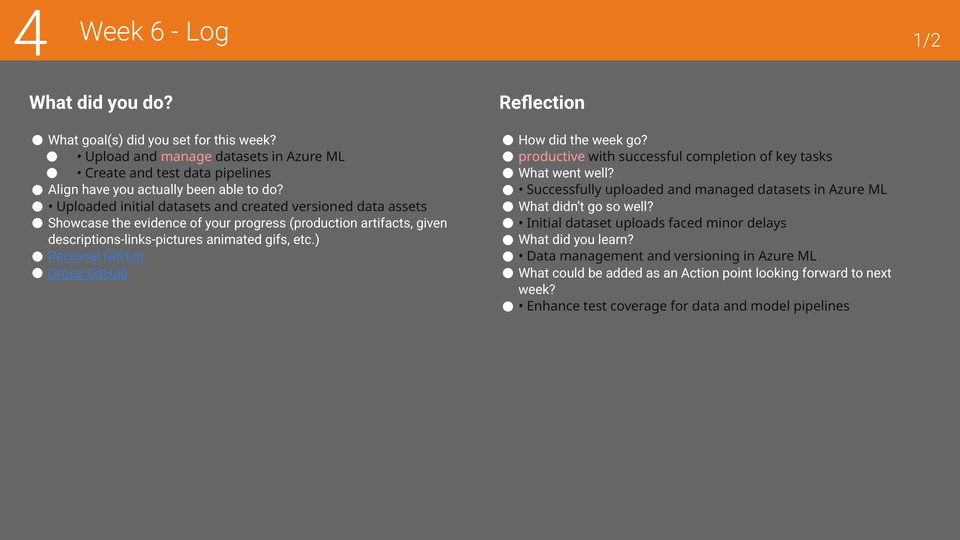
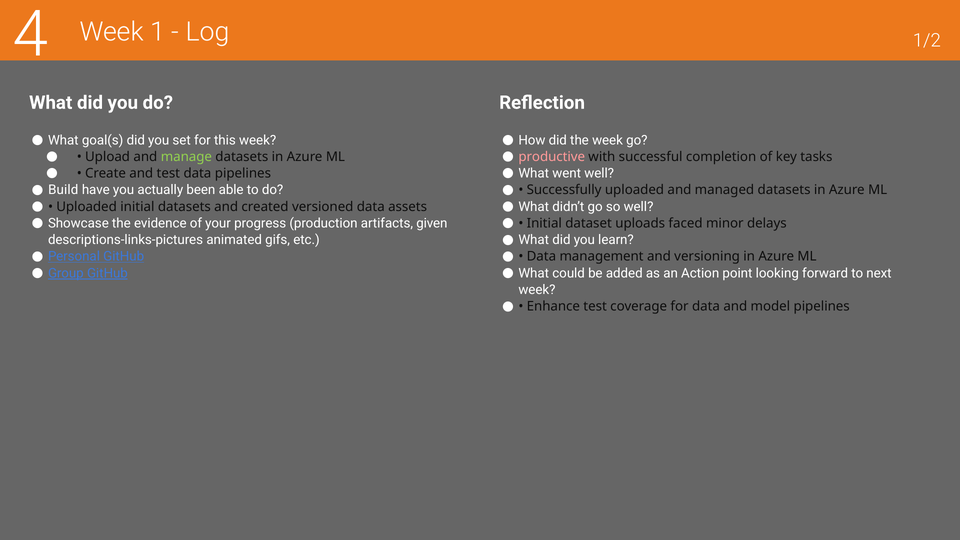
6: 6 -> 1
manage colour: pink -> light green
Align: Align -> Build
